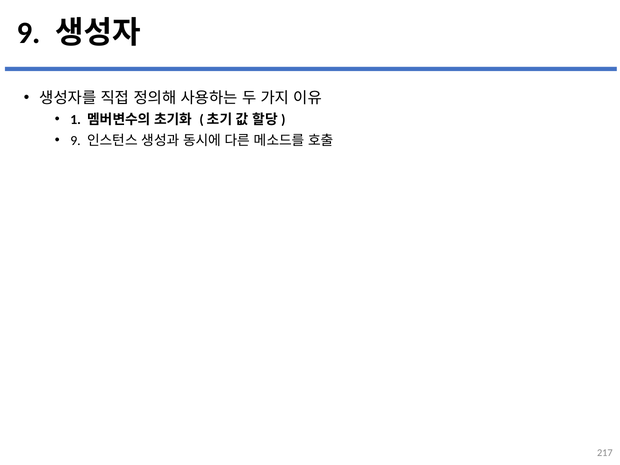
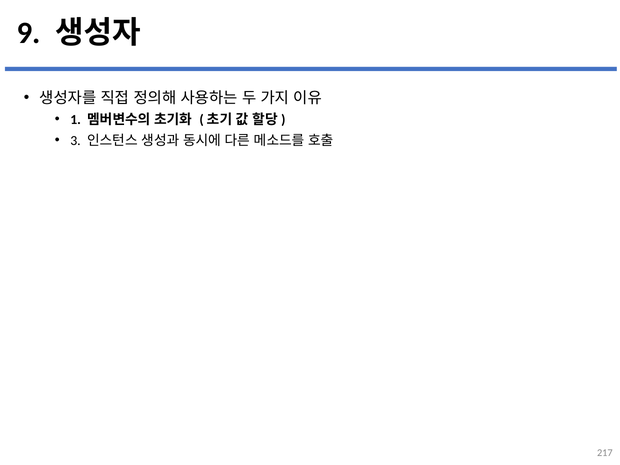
9 at (75, 141): 9 -> 3
